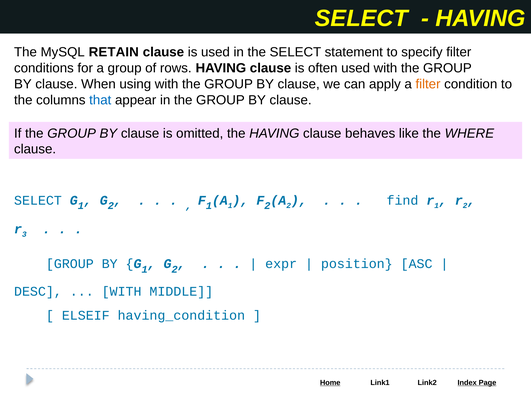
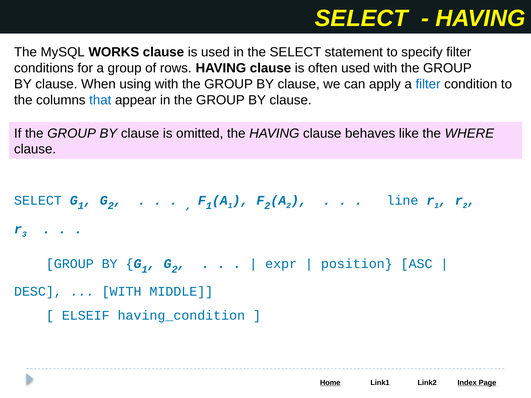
RETAIN: RETAIN -> WORKS
filter at (428, 84) colour: orange -> blue
find: find -> line
